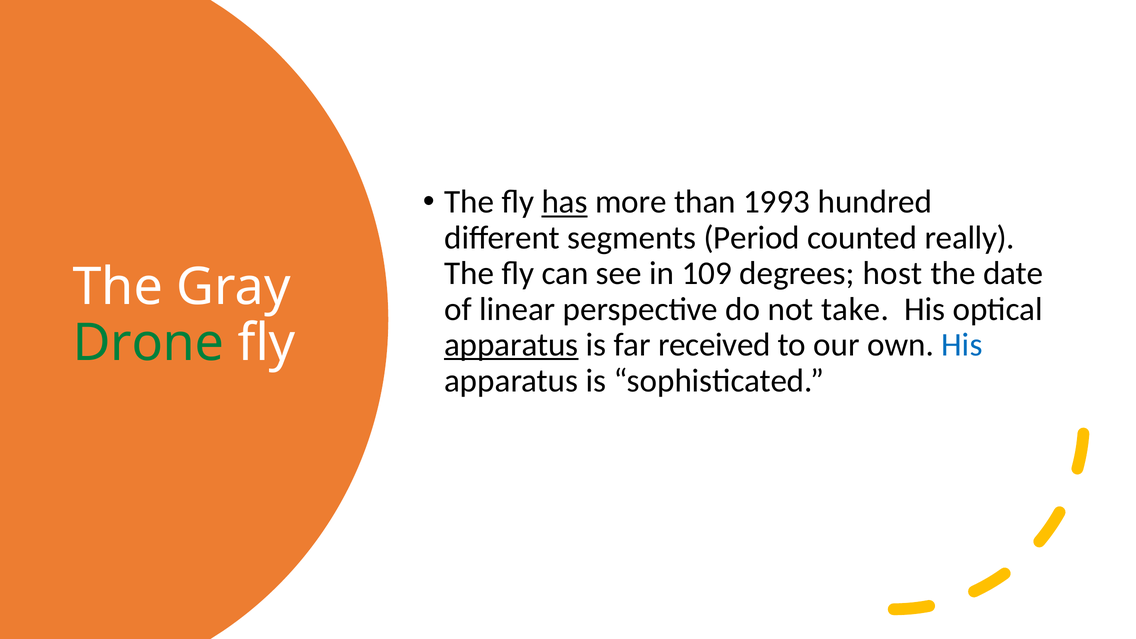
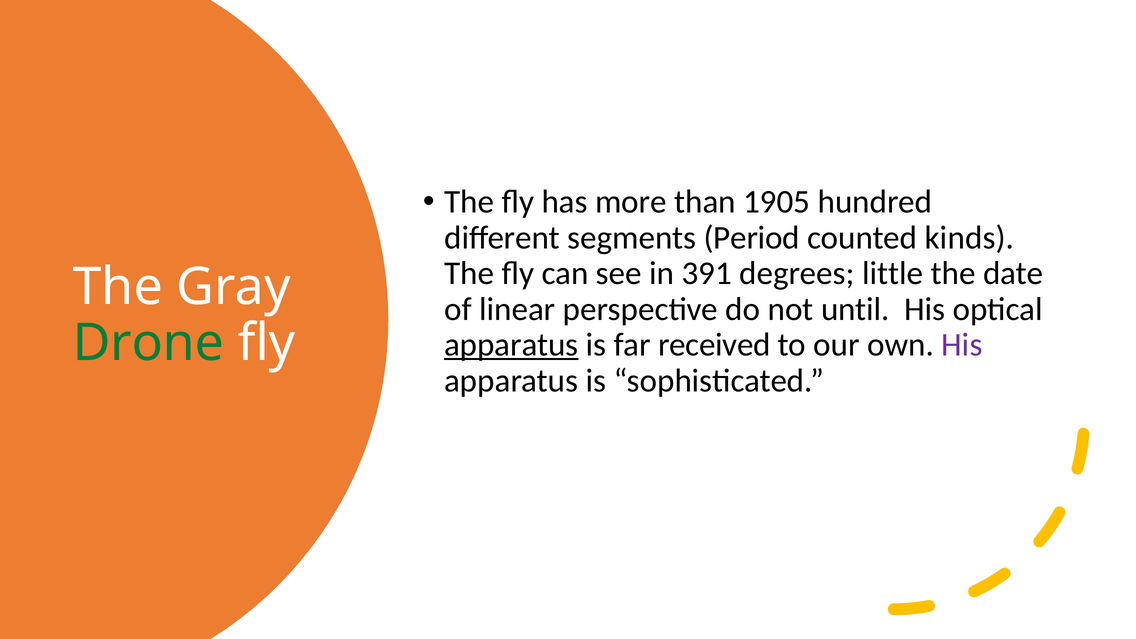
has underline: present -> none
1993: 1993 -> 1905
really: really -> kinds
109: 109 -> 391
host: host -> little
take: take -> until
His at (962, 345) colour: blue -> purple
